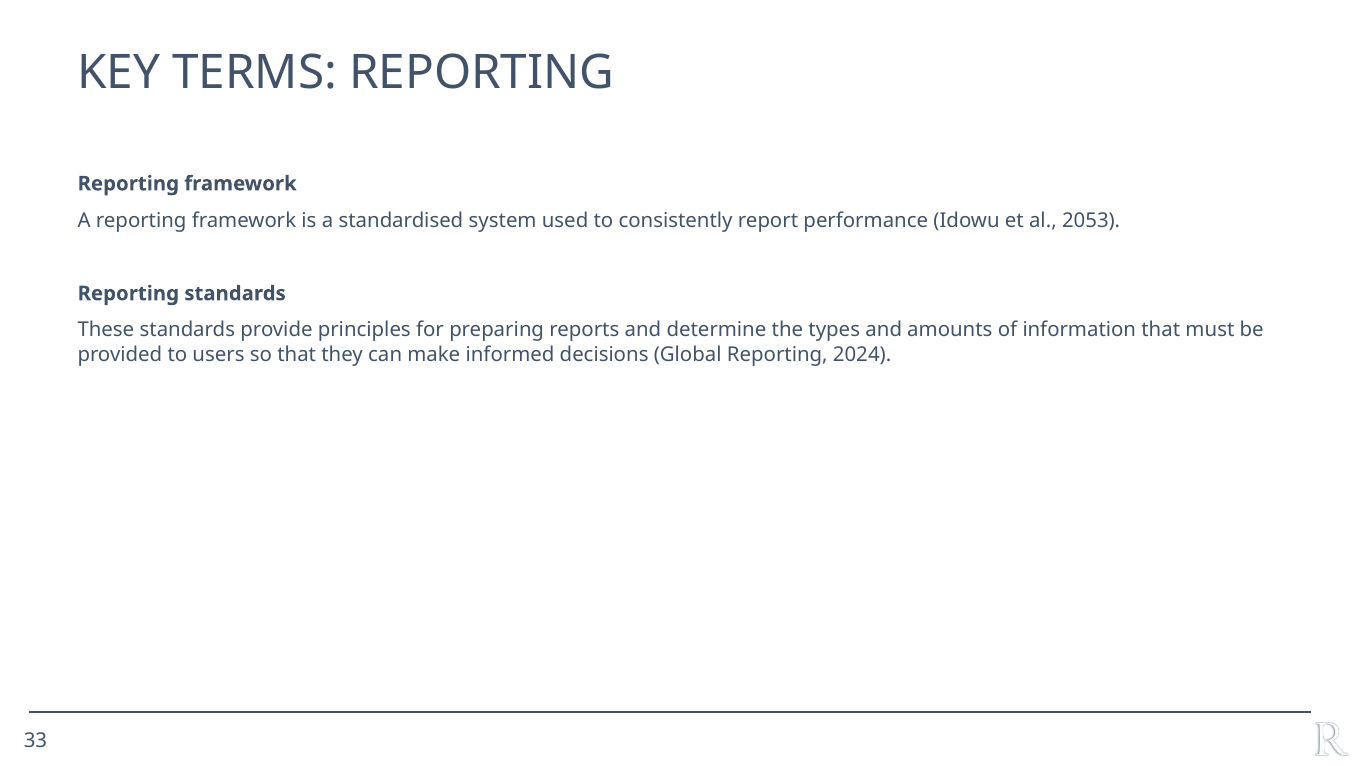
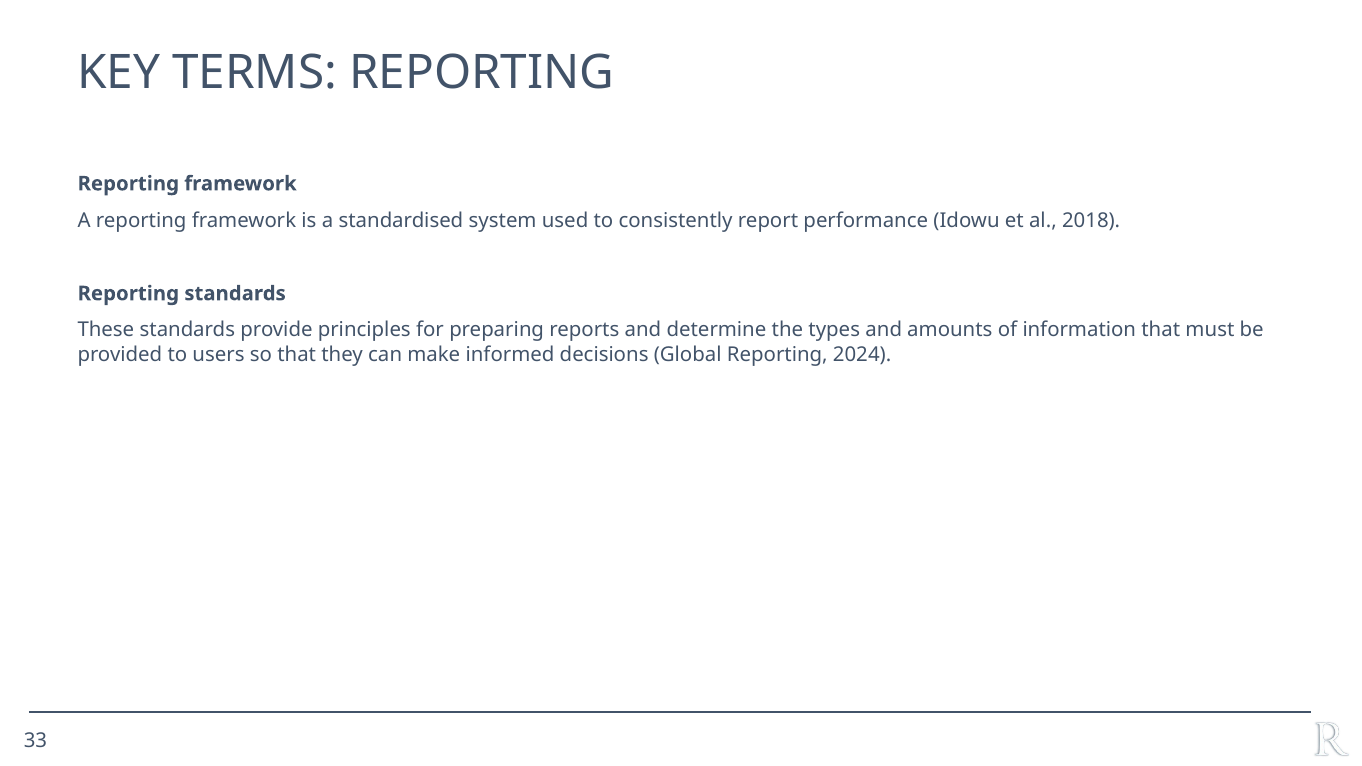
2053: 2053 -> 2018
